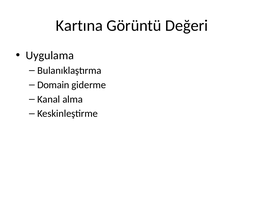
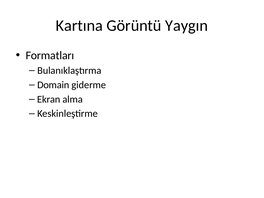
Değeri: Değeri -> Yaygın
Uygulama: Uygulama -> Formatları
Kanal: Kanal -> Ekran
